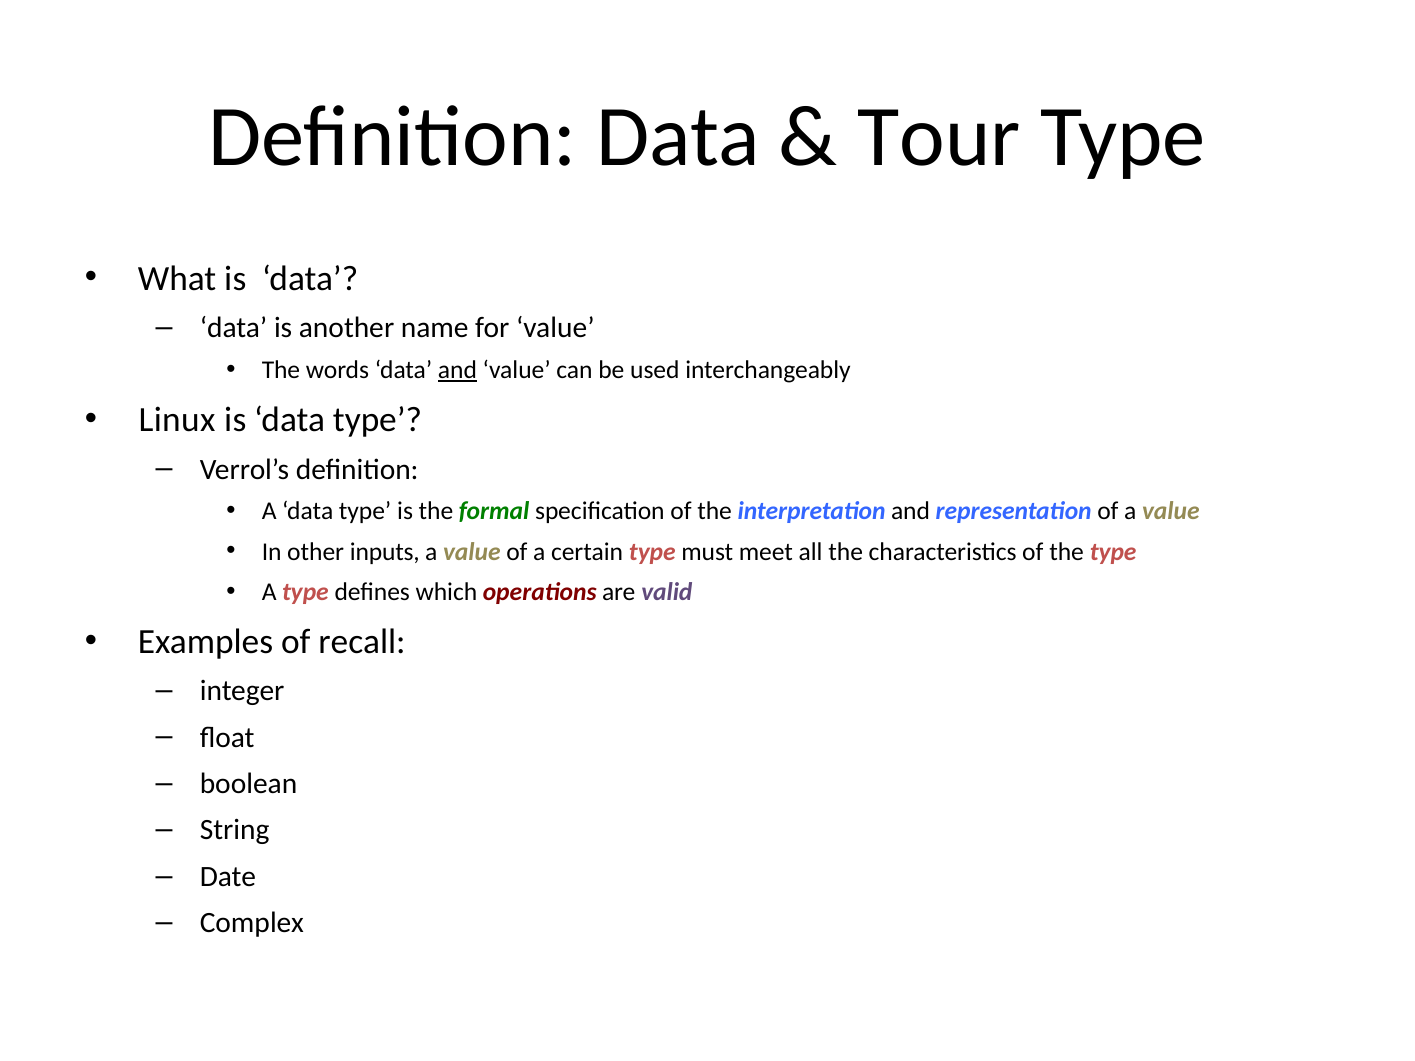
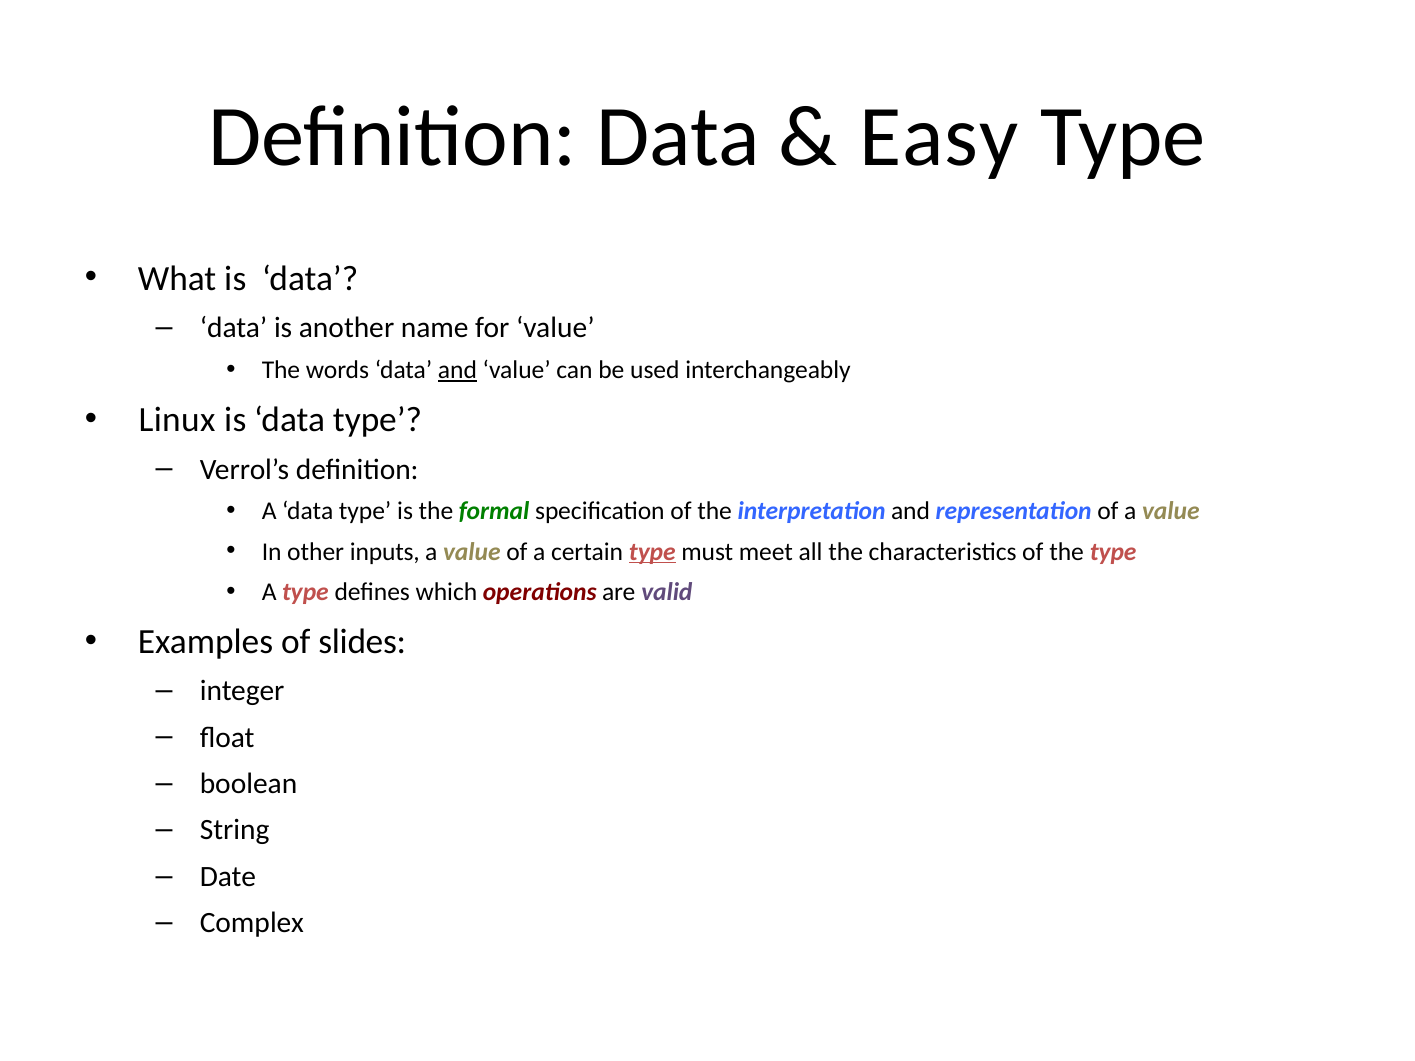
Tour: Tour -> Easy
type at (652, 552) underline: none -> present
recall: recall -> slides
